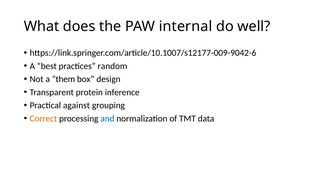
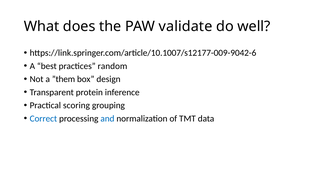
internal: internal -> validate
against: against -> scoring
Correct colour: orange -> blue
